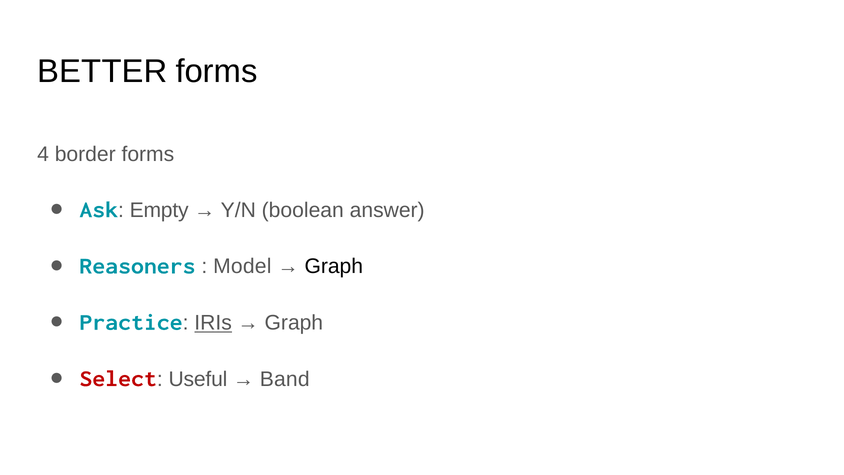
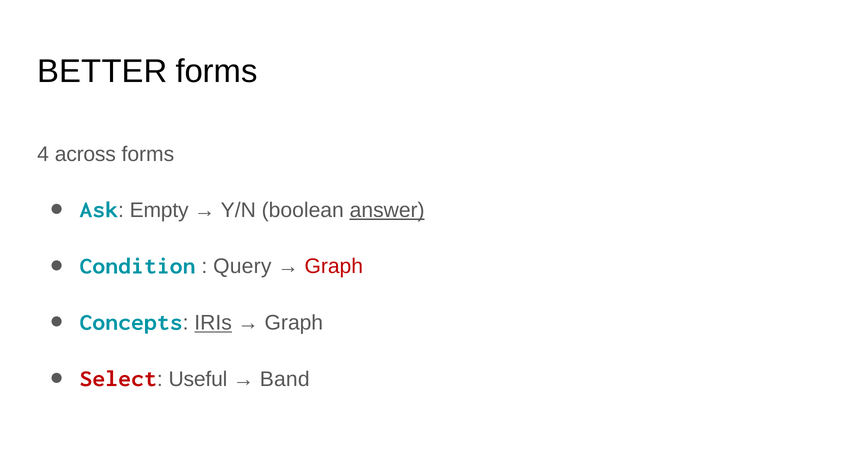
border: border -> across
answer underline: none -> present
Reasoners: Reasoners -> Condition
Model: Model -> Query
Graph at (334, 266) colour: black -> red
Practice: Practice -> Concepts
